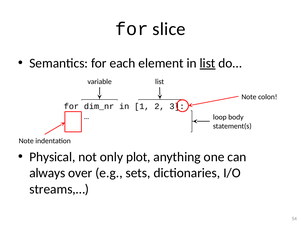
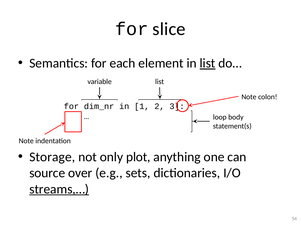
Physical: Physical -> Storage
always: always -> source
streams,… underline: none -> present
